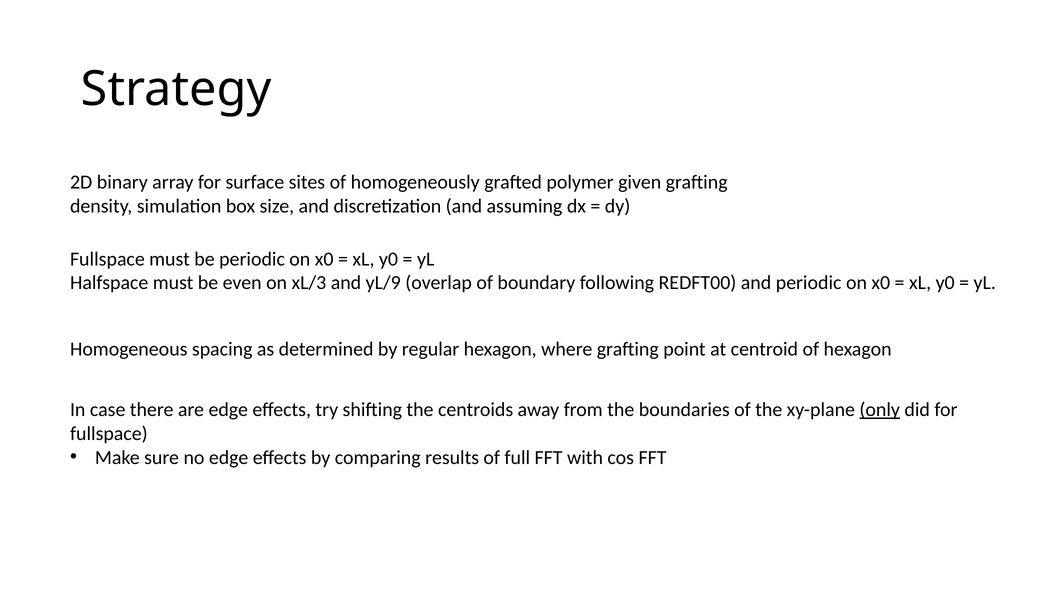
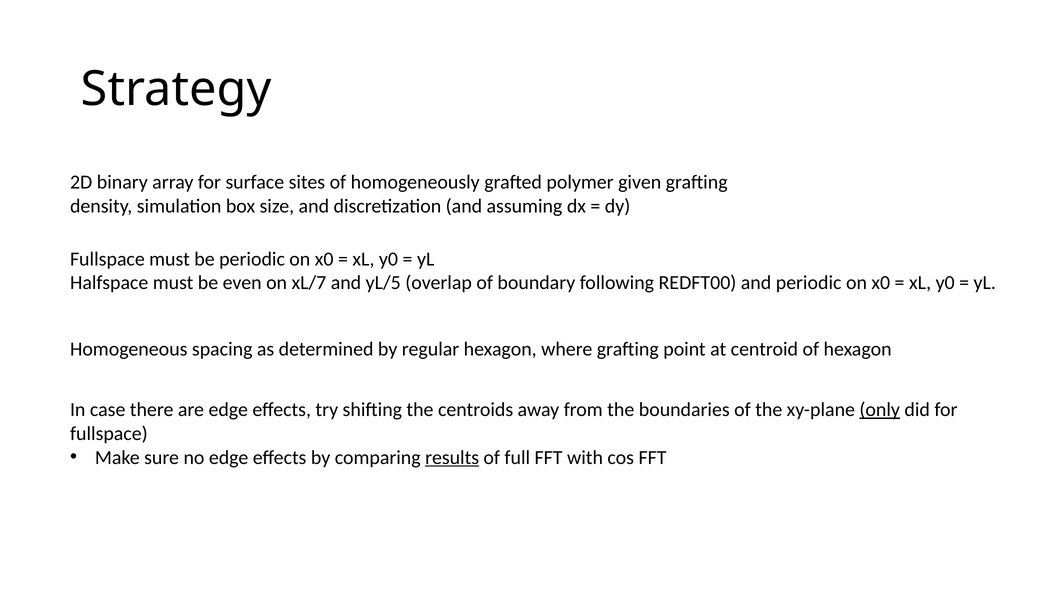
xL/3: xL/3 -> xL/7
yL/9: yL/9 -> yL/5
results underline: none -> present
